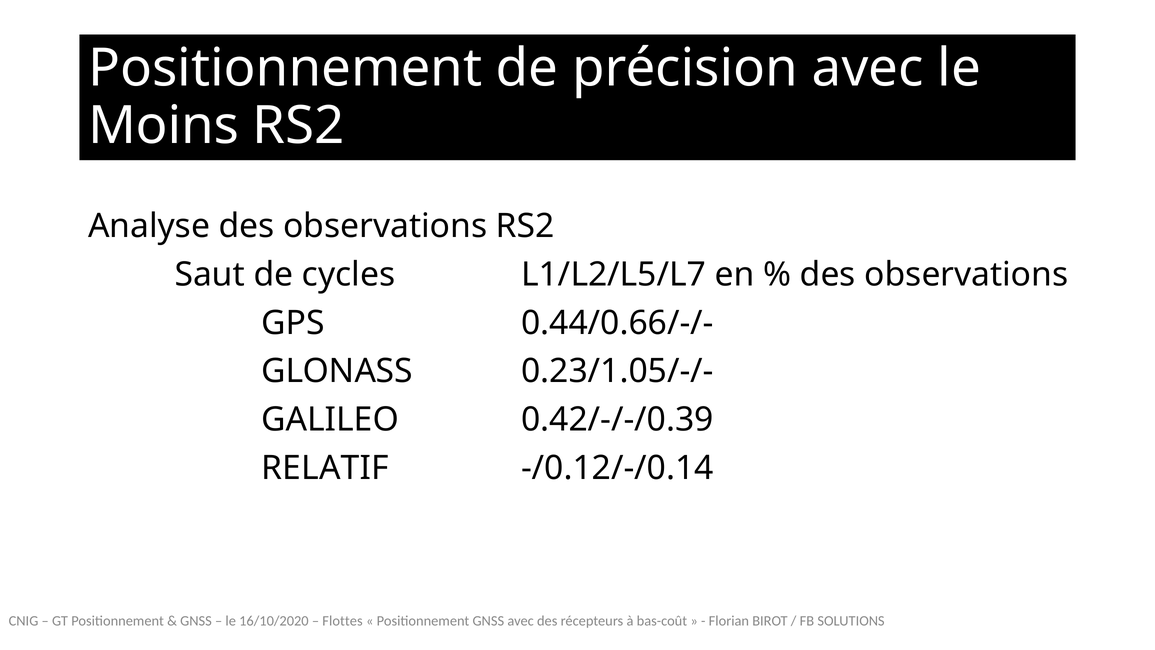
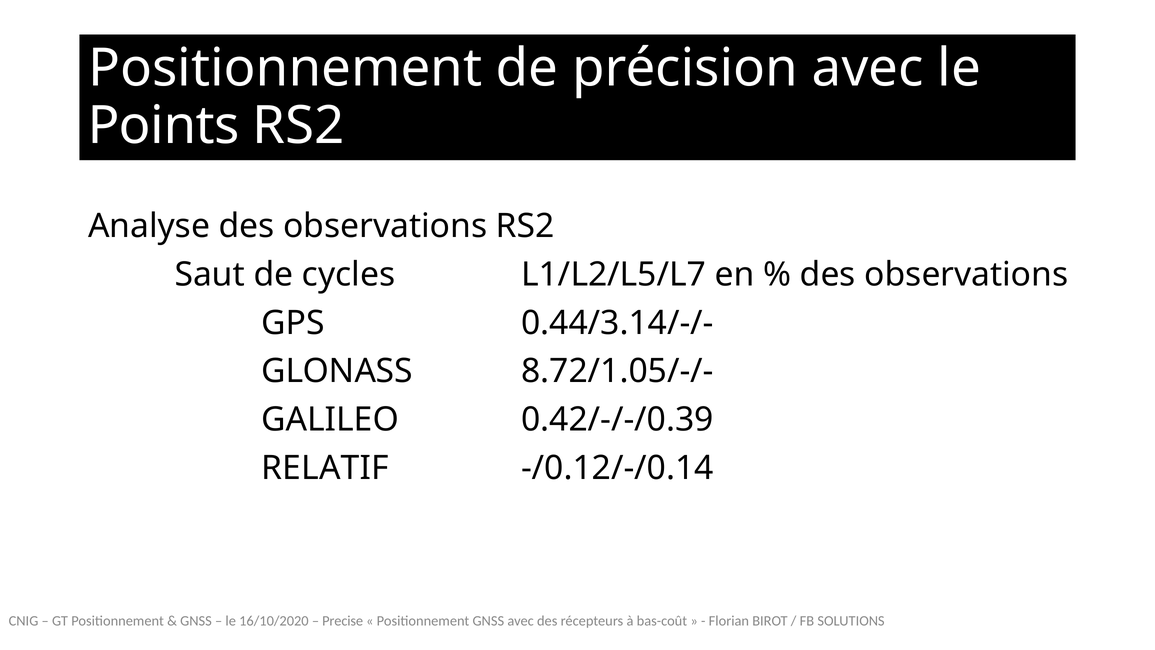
Moins: Moins -> Points
0.44/0.66/-/-: 0.44/0.66/-/- -> 0.44/3.14/-/-
0.23/1.05/-/-: 0.23/1.05/-/- -> 8.72/1.05/-/-
Flottes: Flottes -> Precise
